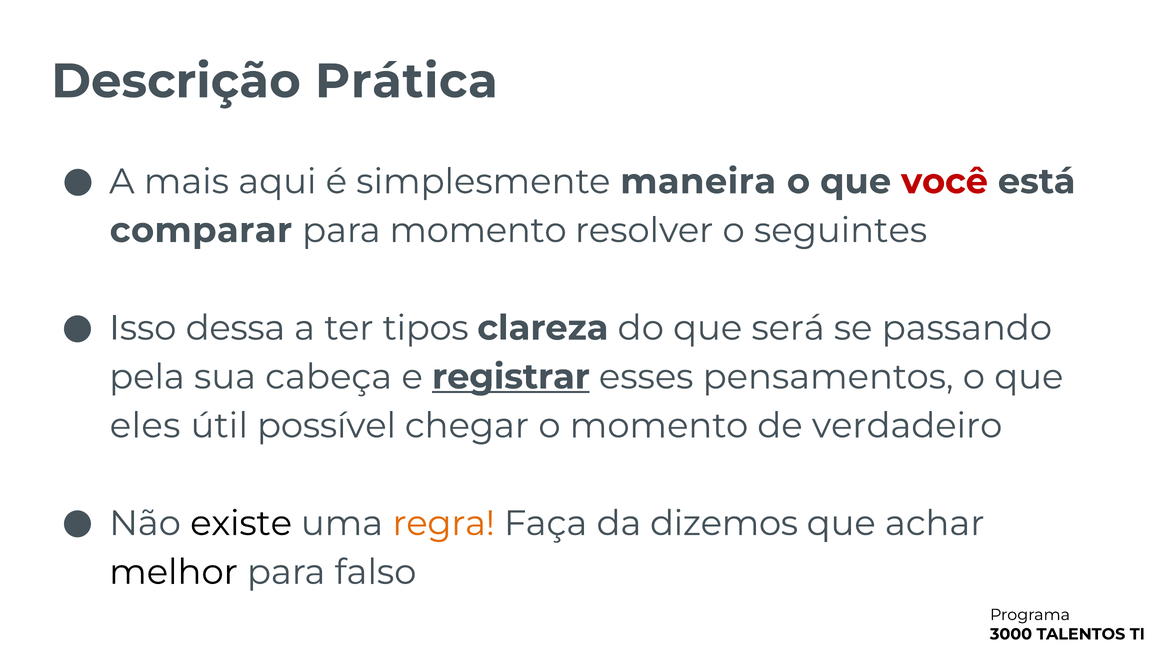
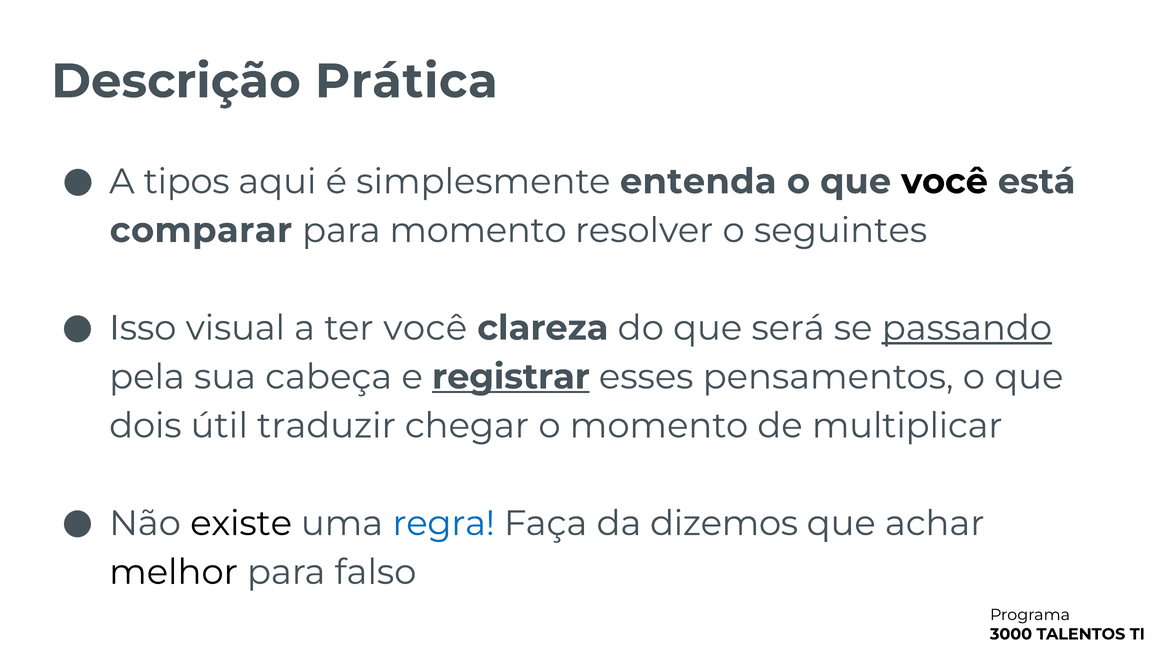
mais: mais -> tipos
maneira: maneira -> entenda
você at (945, 182) colour: red -> black
dessa: dessa -> visual
ter tipos: tipos -> você
passando underline: none -> present
eles: eles -> dois
possível: possível -> traduzir
verdadeiro: verdadeiro -> multiplicar
regra colour: orange -> blue
